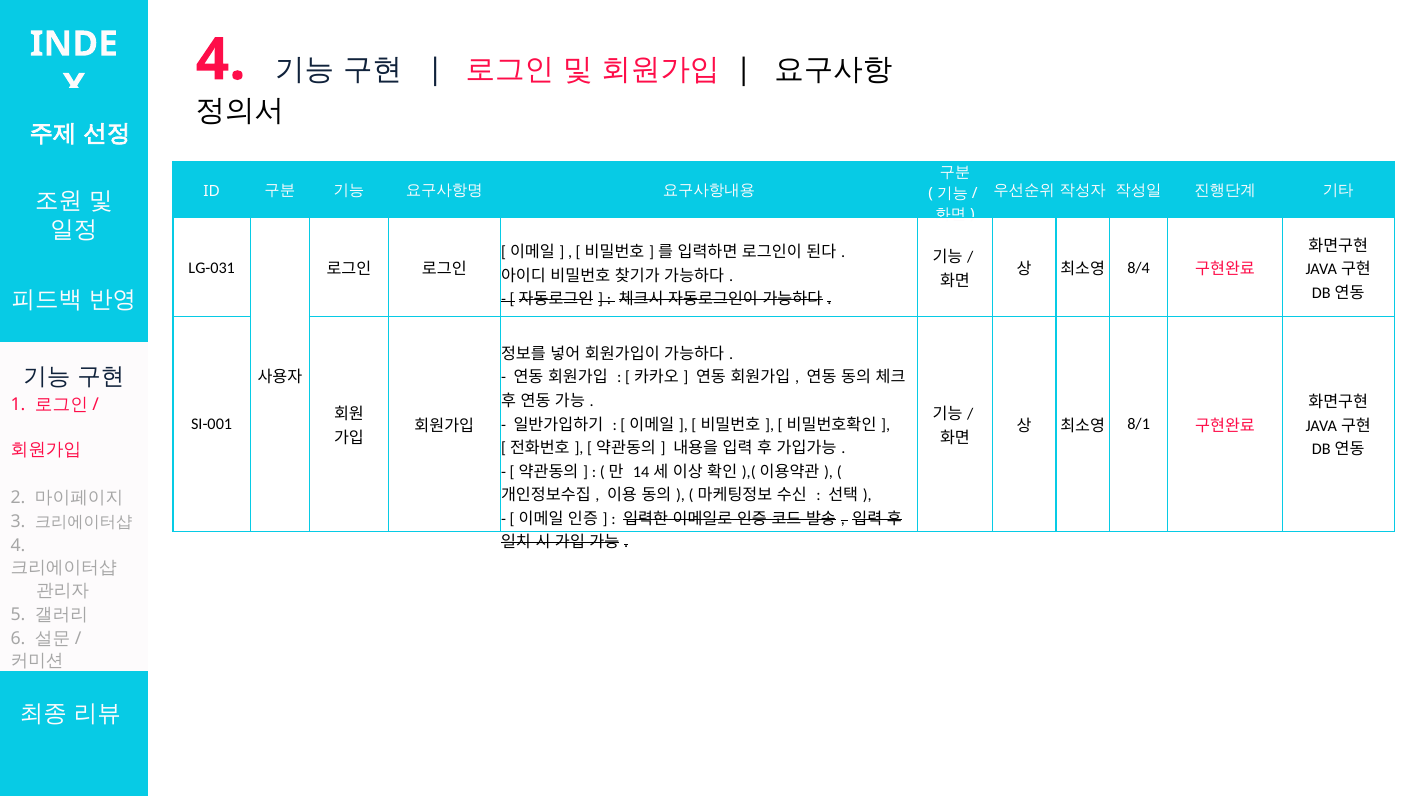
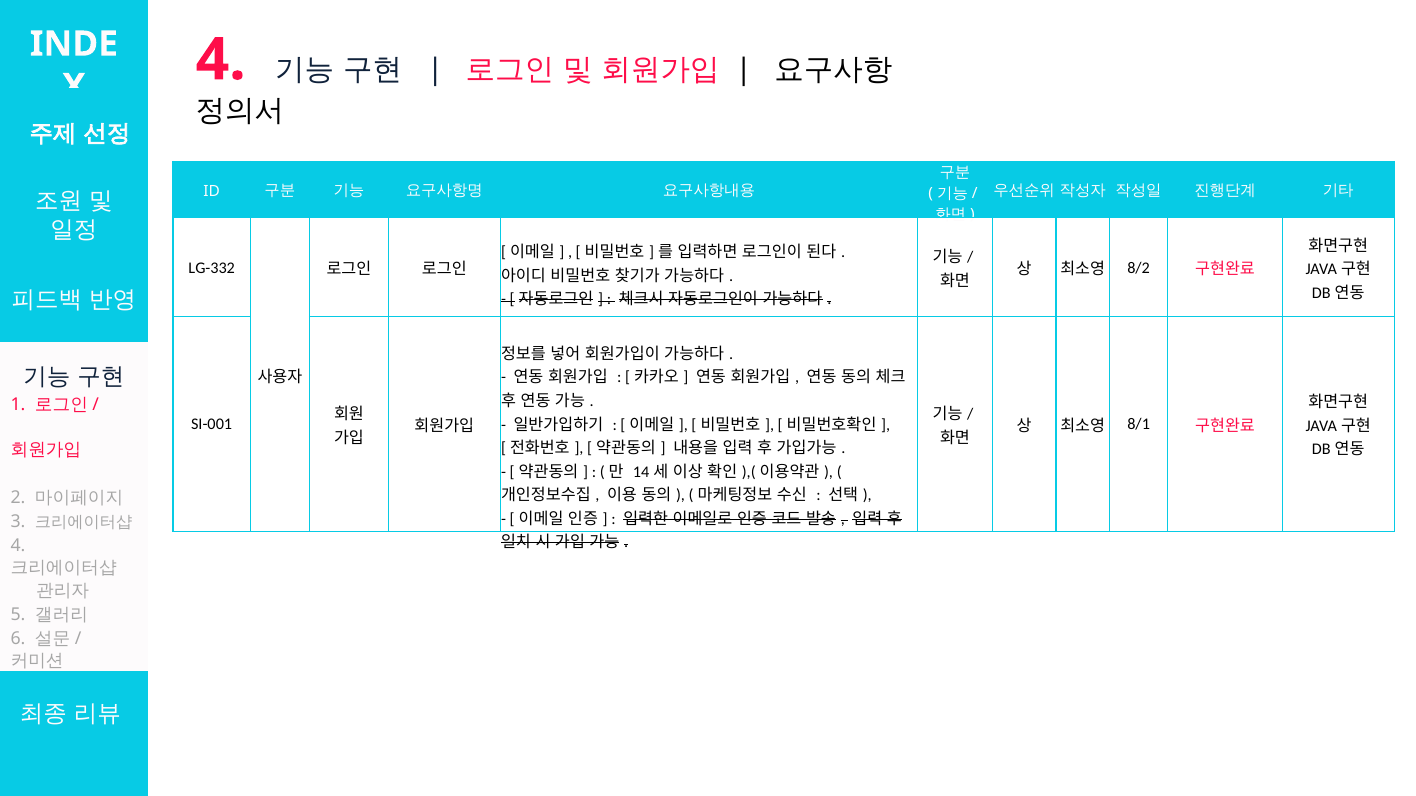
LG-031: LG-031 -> LG-332
8/4: 8/4 -> 8/2
